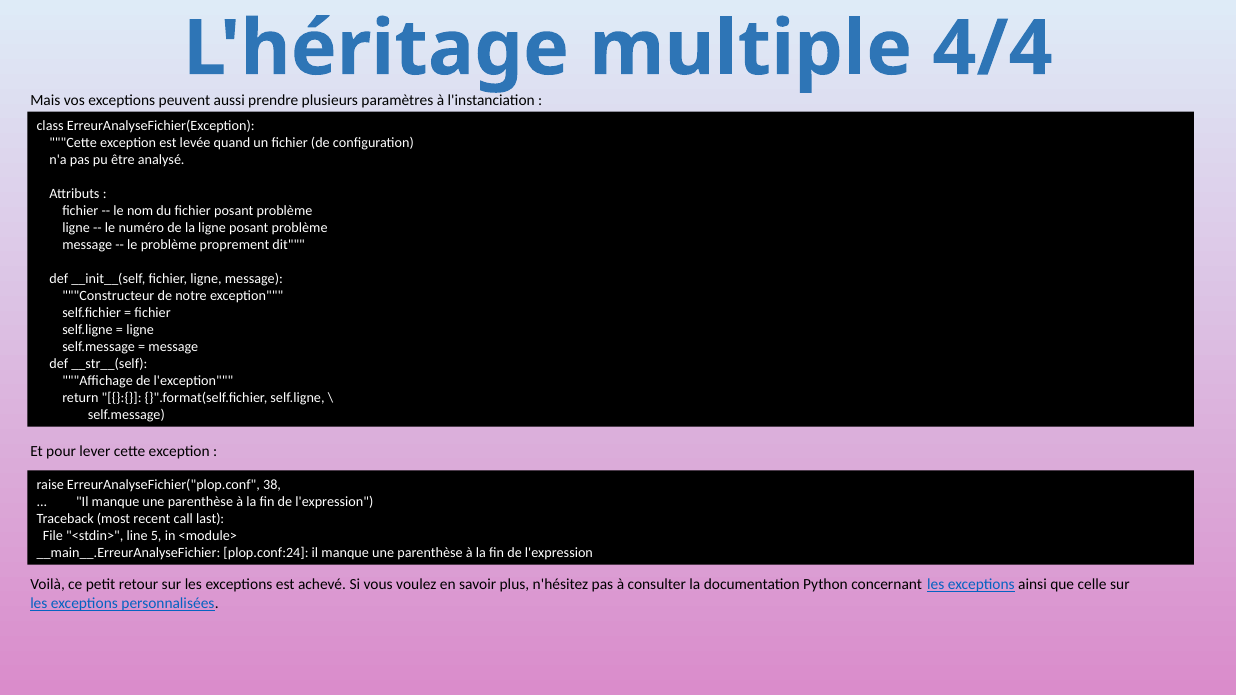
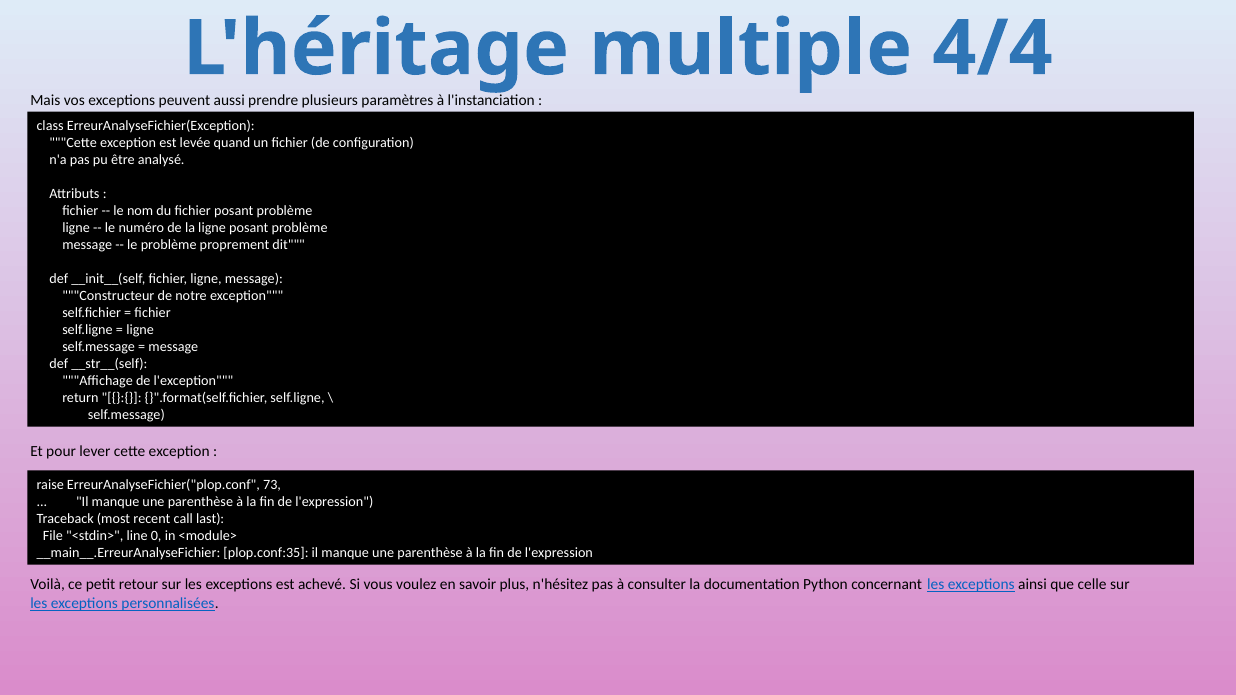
38: 38 -> 73
5: 5 -> 0
plop.conf:24: plop.conf:24 -> plop.conf:35
